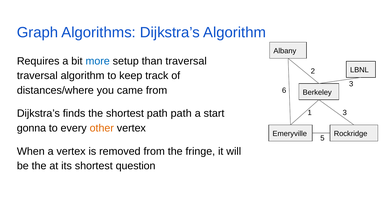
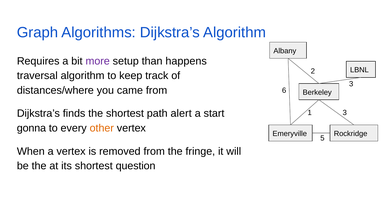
more colour: blue -> purple
than traversal: traversal -> happens
path path: path -> alert
